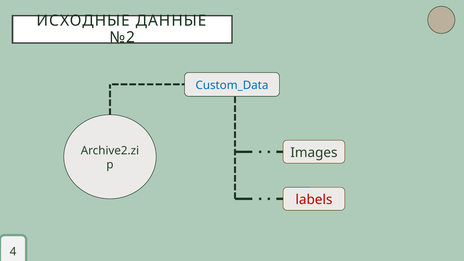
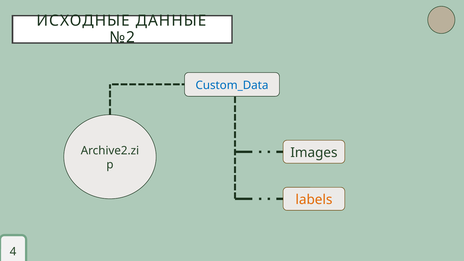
labels colour: red -> orange
